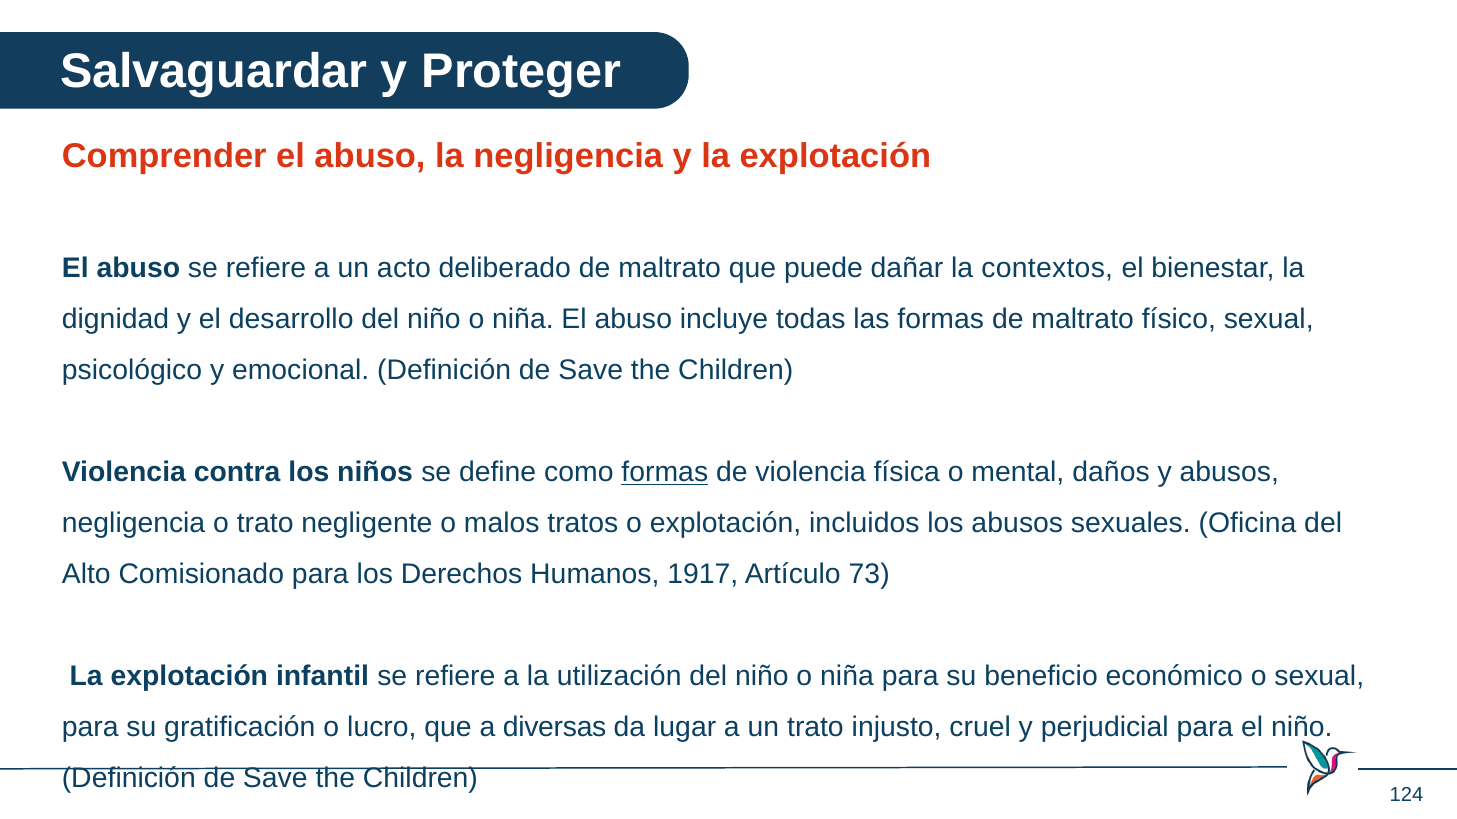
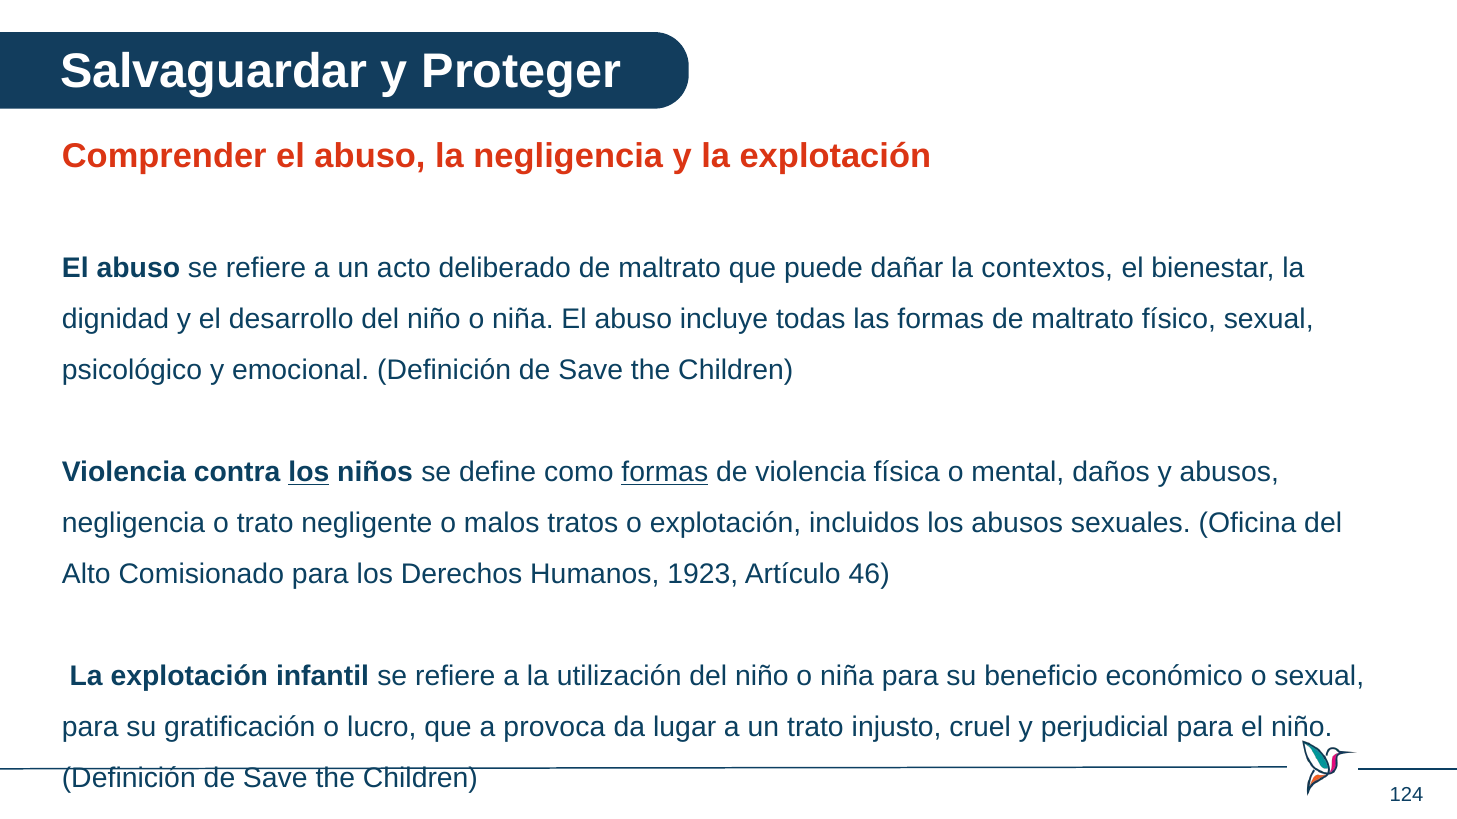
los at (309, 473) underline: none -> present
1917: 1917 -> 1923
73: 73 -> 46
diversas: diversas -> provoca
